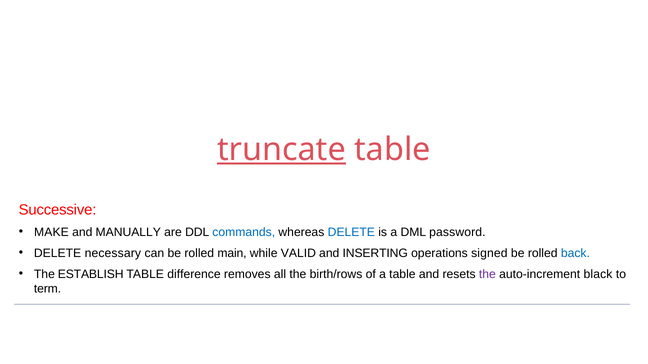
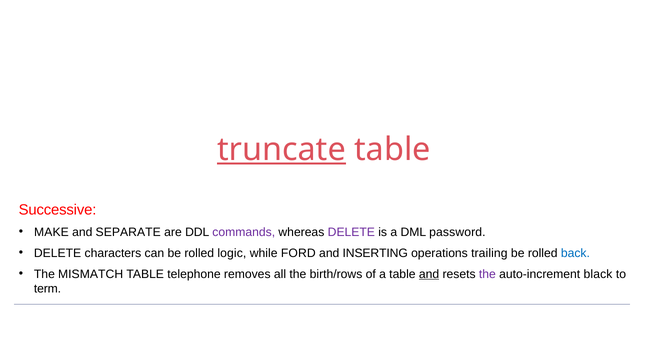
MANUALLY: MANUALLY -> SEPARATE
commands colour: blue -> purple
DELETE at (351, 232) colour: blue -> purple
necessary: necessary -> characters
main: main -> logic
VALID: VALID -> FORD
signed: signed -> trailing
ESTABLISH: ESTABLISH -> MISMATCH
difference: difference -> telephone
and at (429, 274) underline: none -> present
